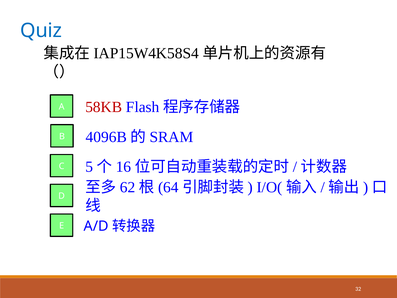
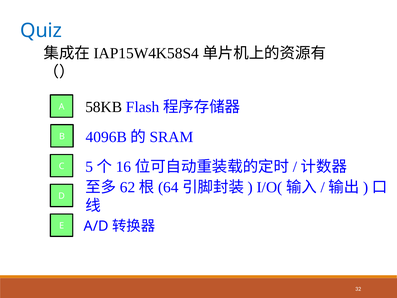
58KB colour: red -> black
